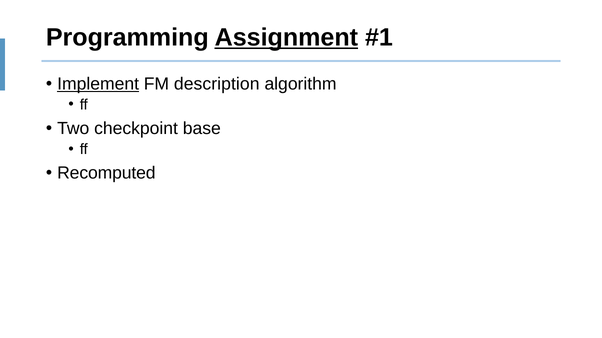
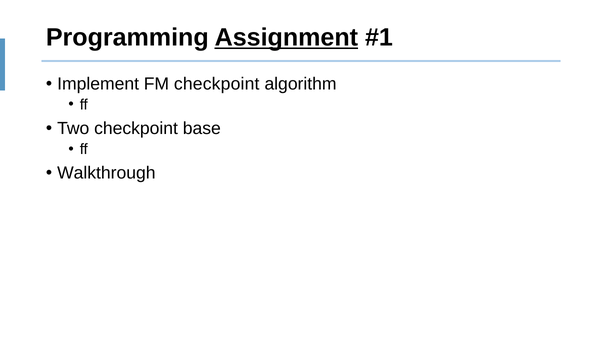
Implement underline: present -> none
FM description: description -> checkpoint
Recomputed: Recomputed -> Walkthrough
